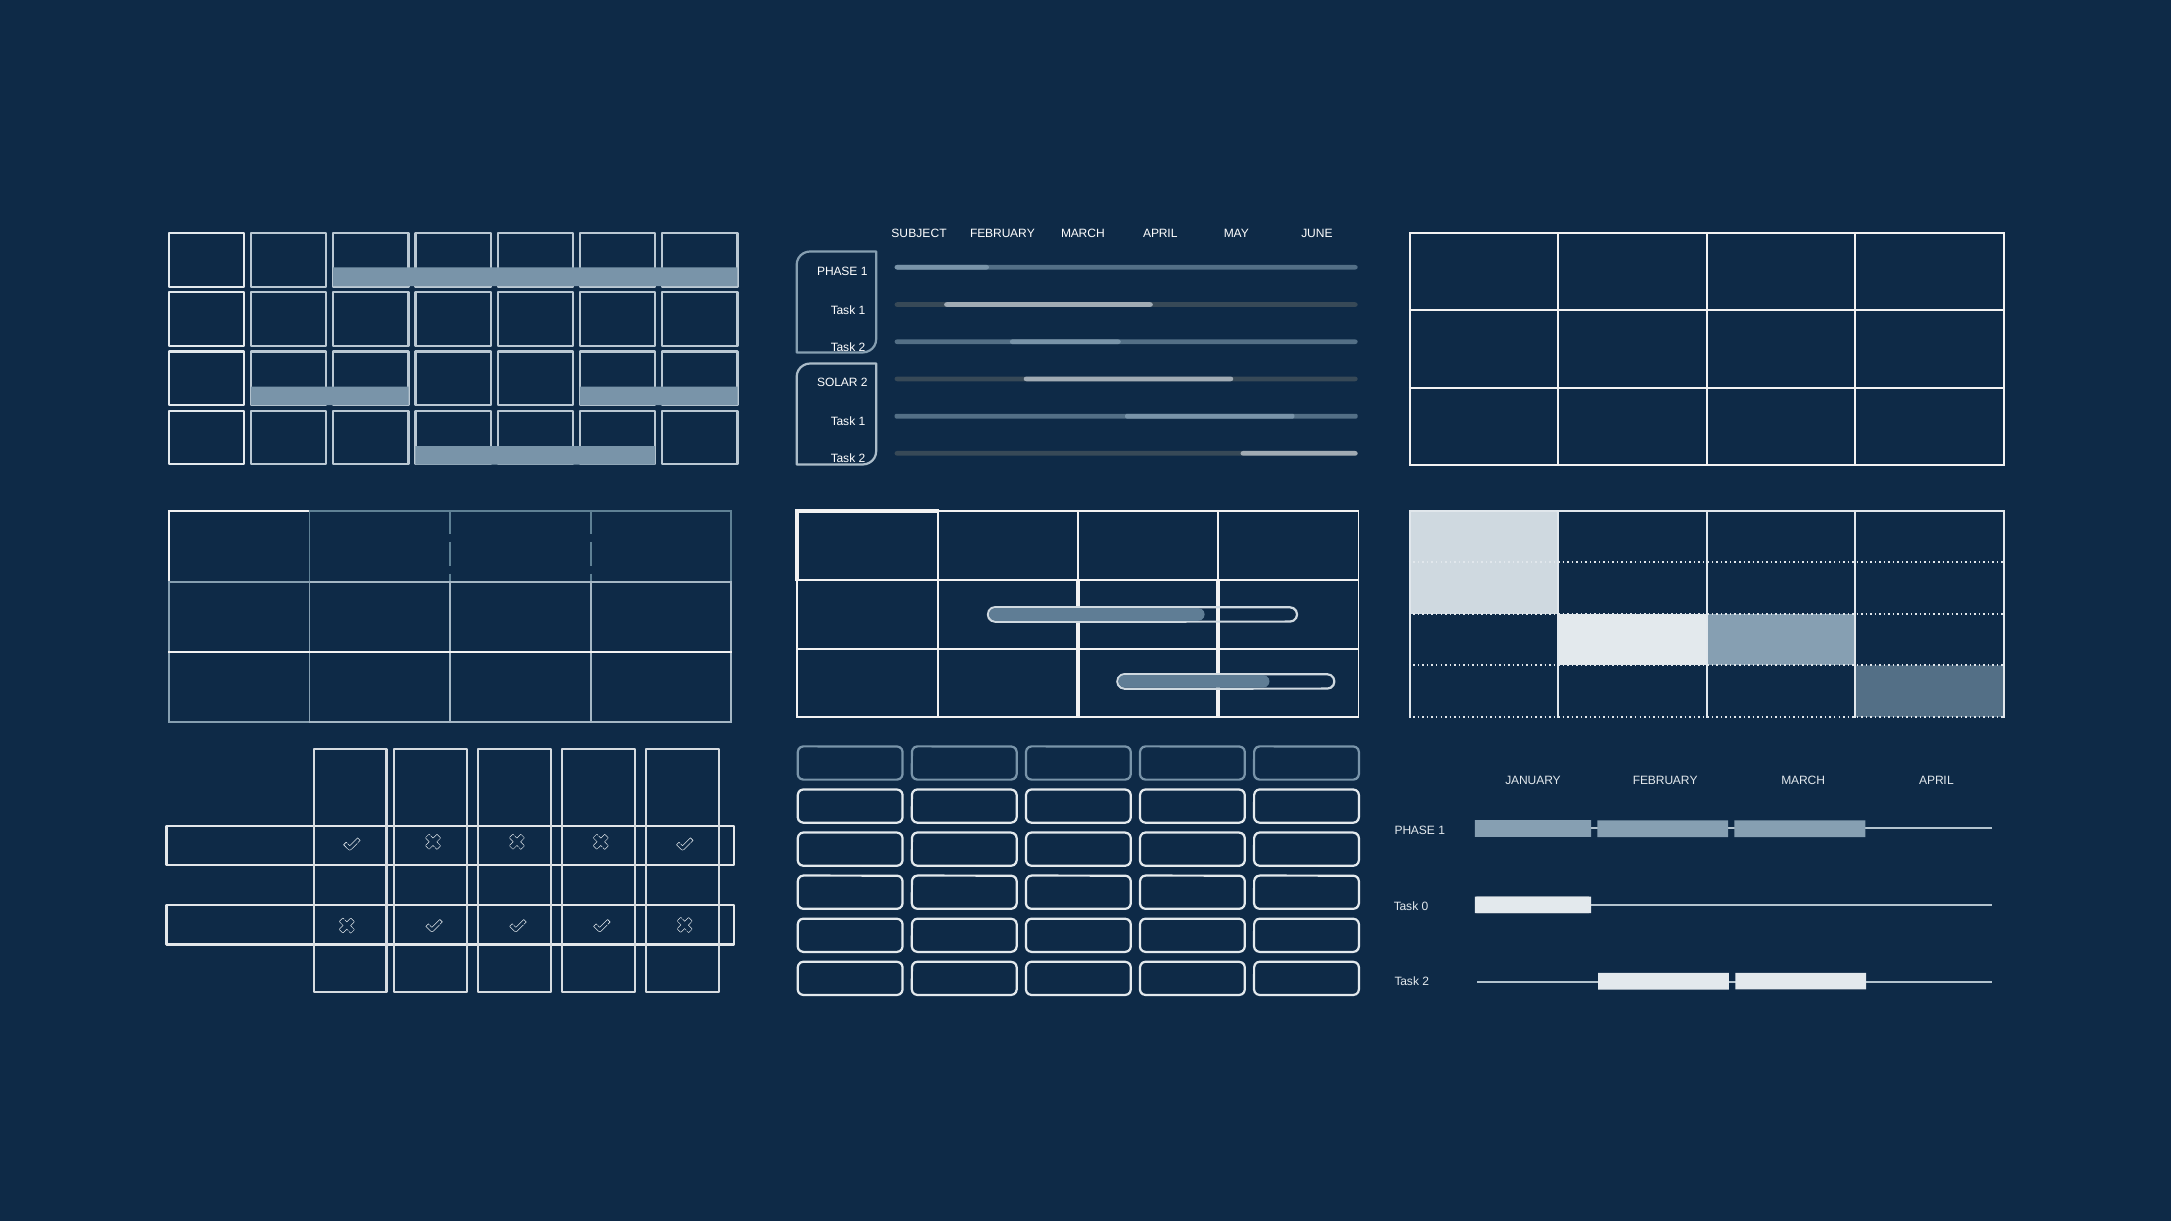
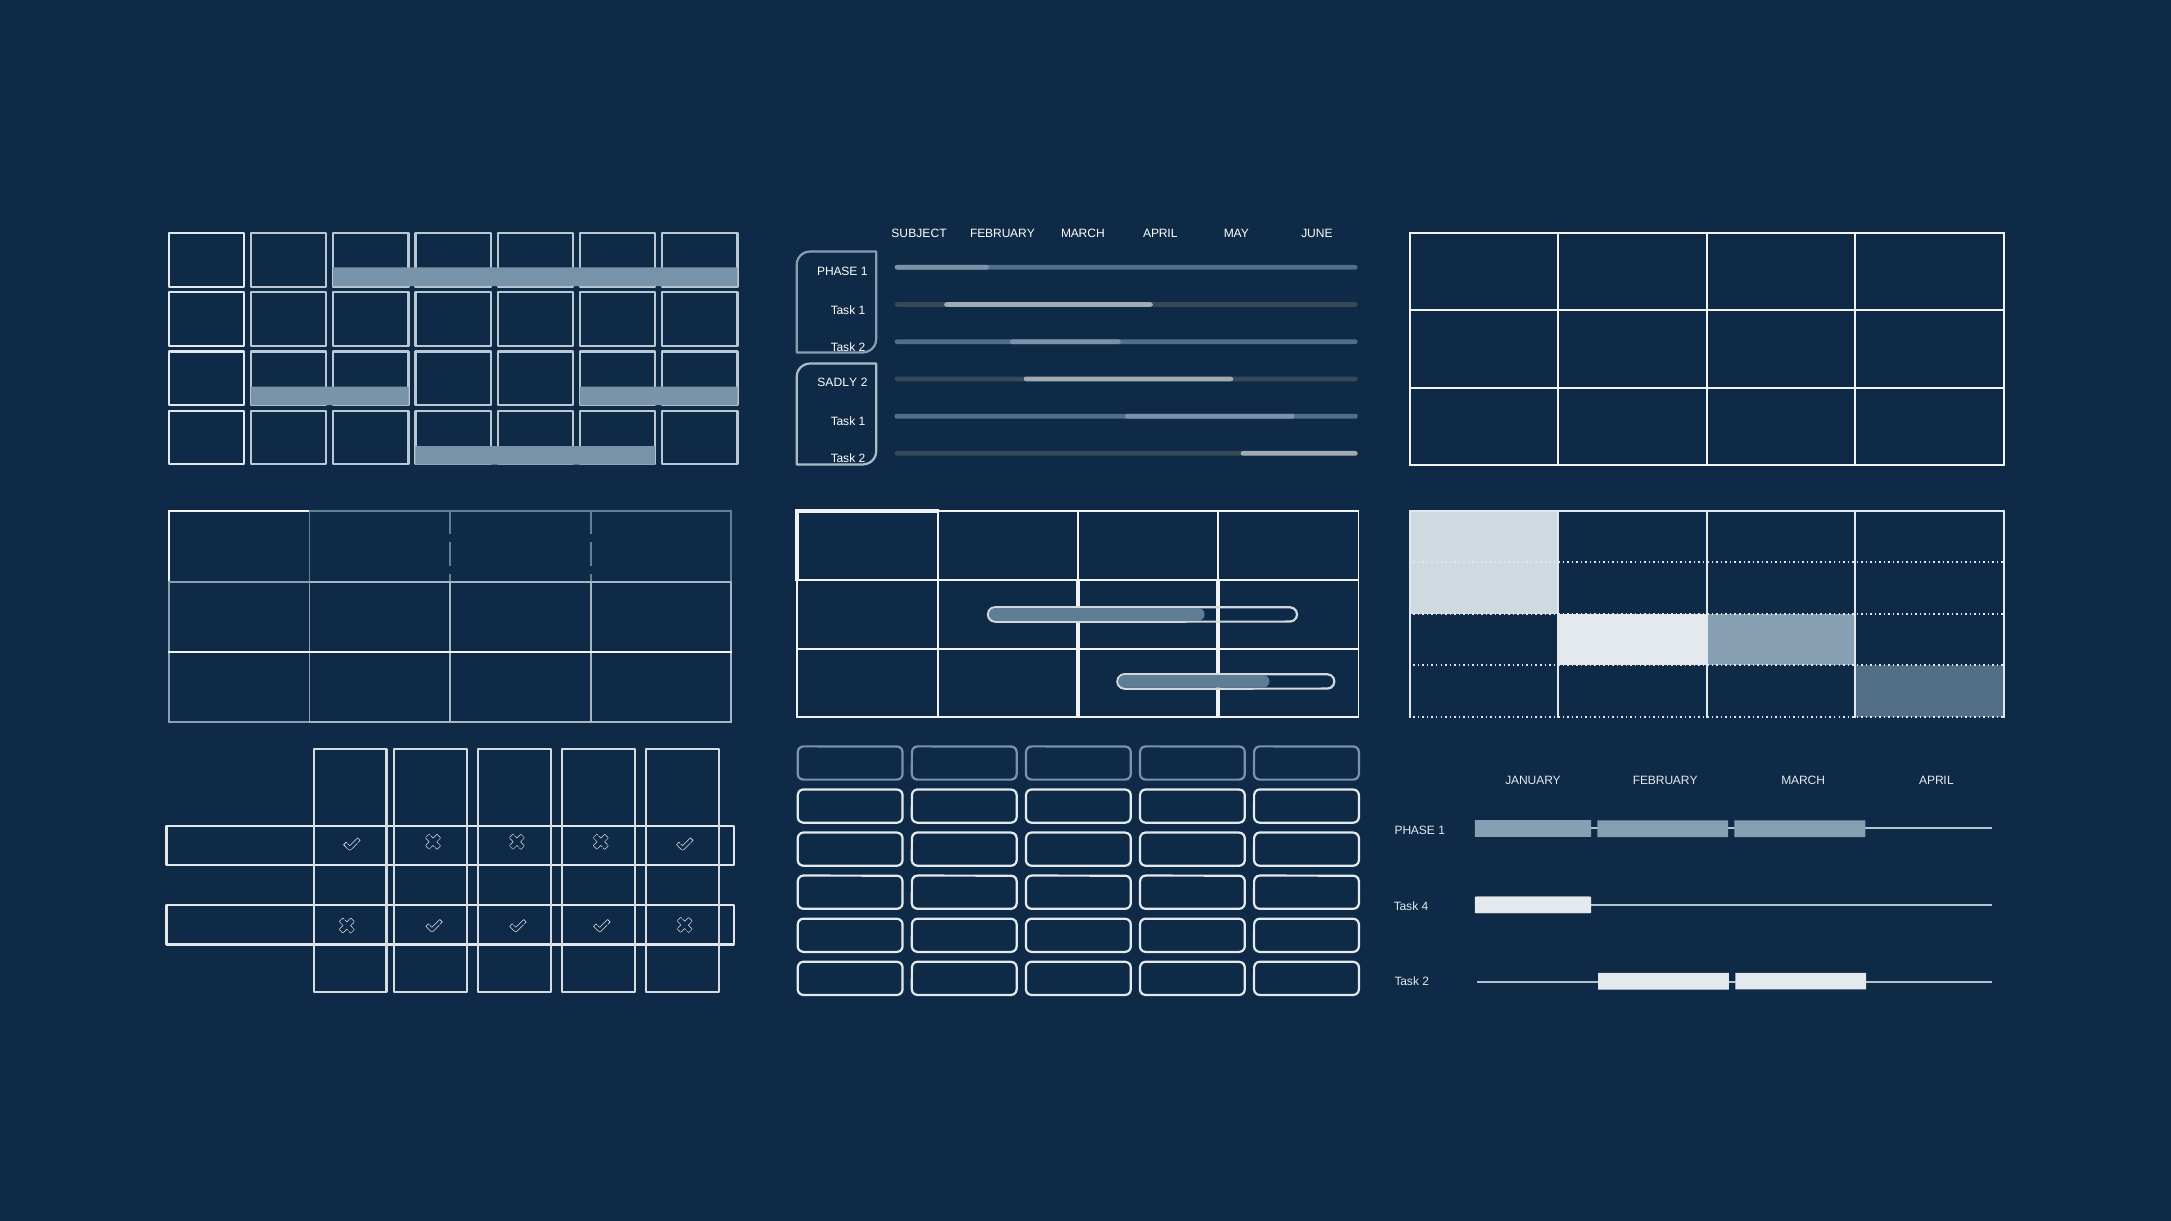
SOLAR: SOLAR -> SADLY
0: 0 -> 4
